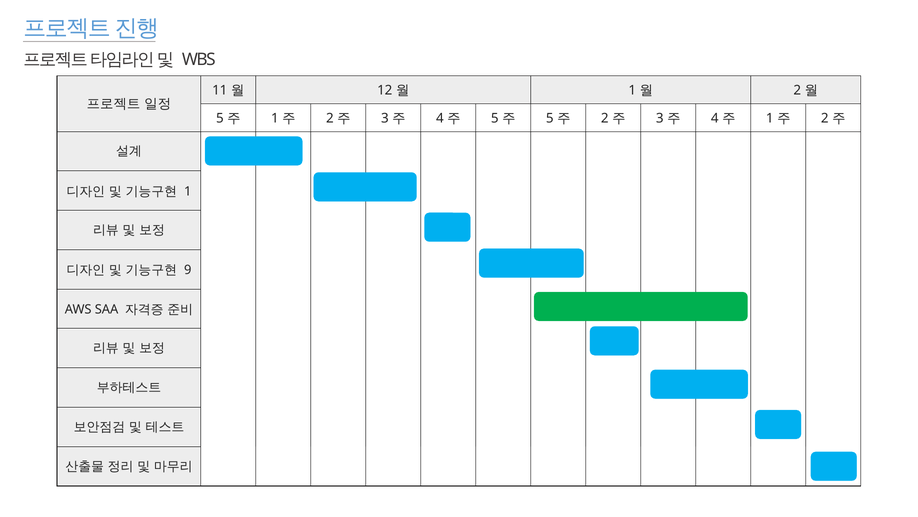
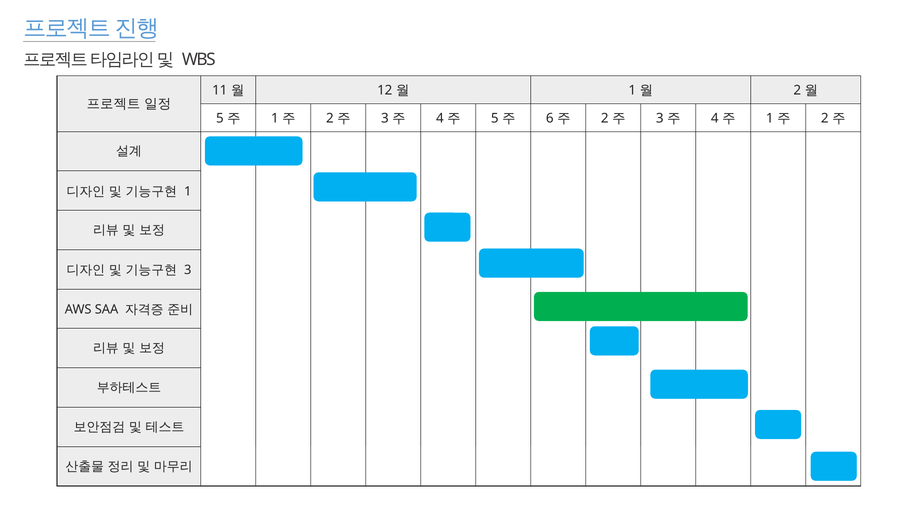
5 at (550, 118): 5 -> 6
9 at (188, 270): 9 -> 3
